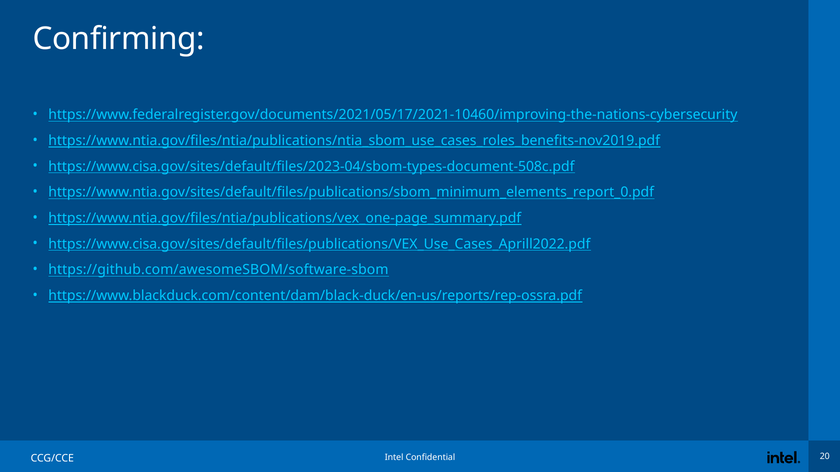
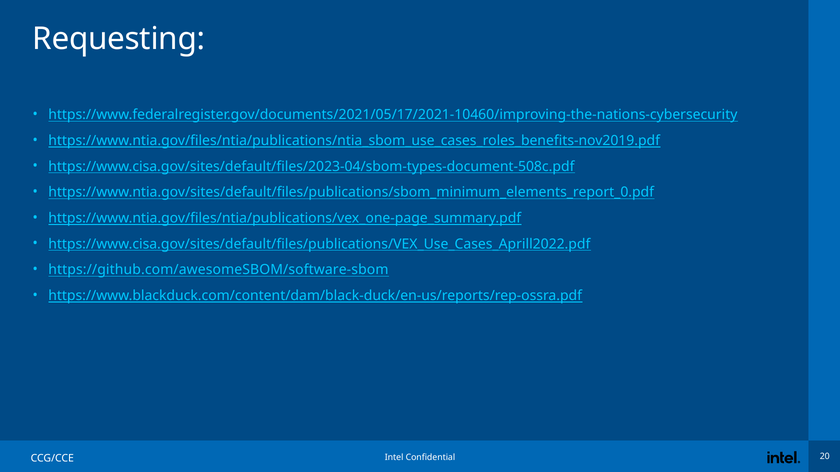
Confirming: Confirming -> Requesting
